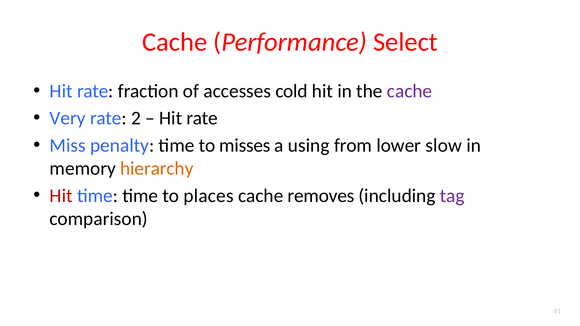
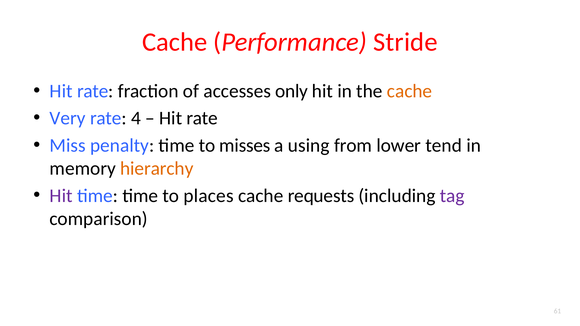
Select: Select -> Stride
cold: cold -> only
cache at (410, 91) colour: purple -> orange
2: 2 -> 4
slow: slow -> tend
Hit at (61, 196) colour: red -> purple
removes: removes -> requests
